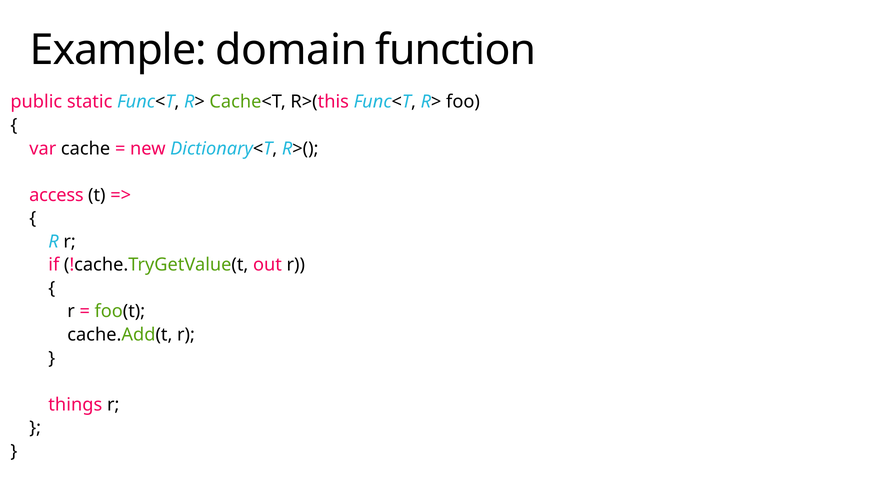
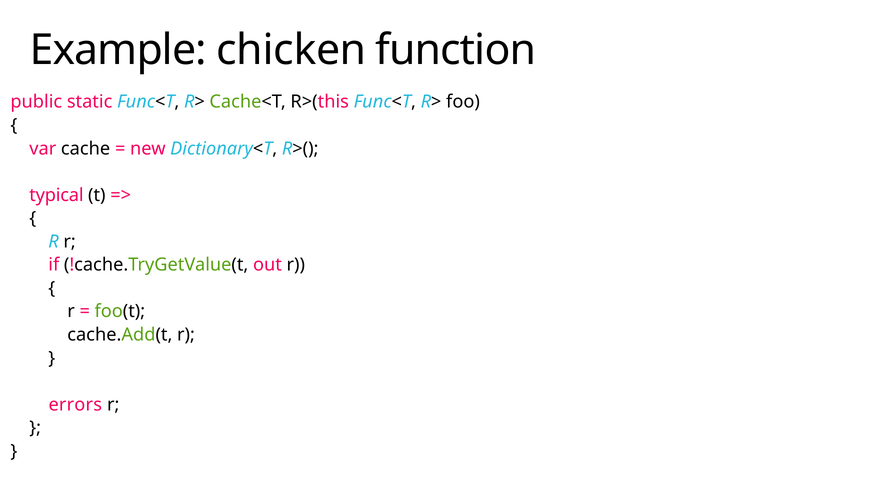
domain: domain -> chicken
access: access -> typical
things: things -> errors
